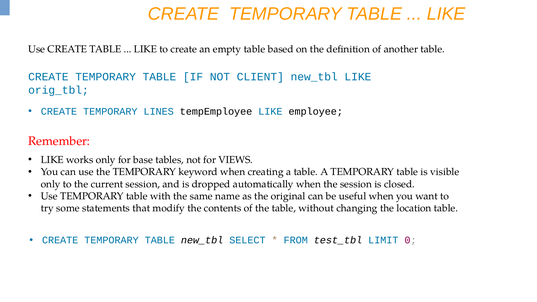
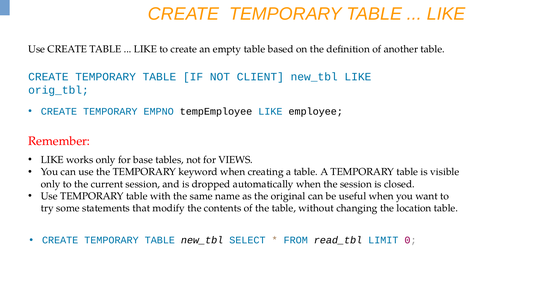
LINES: LINES -> EMPNO
test_tbl: test_tbl -> read_tbl
